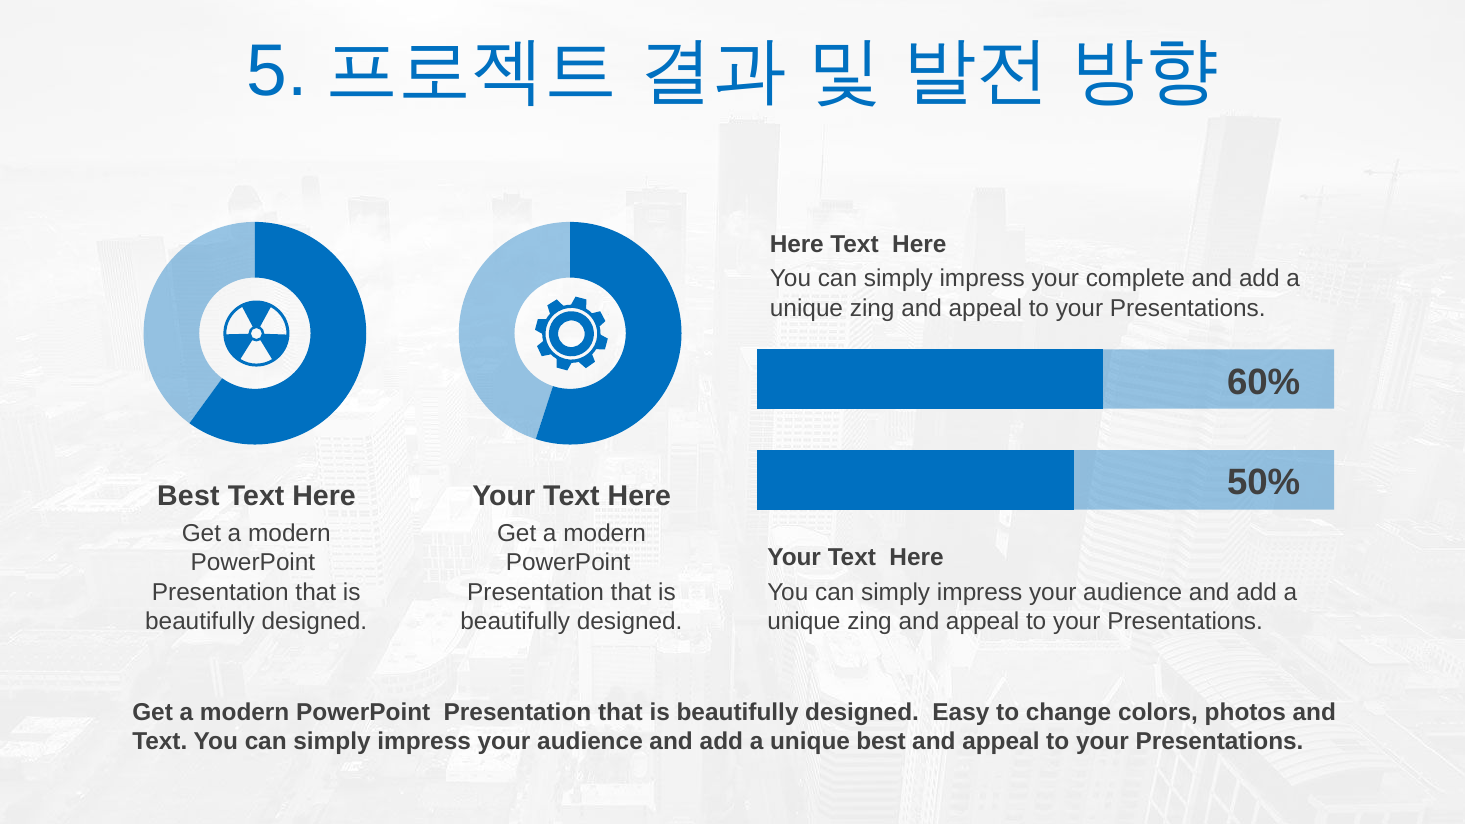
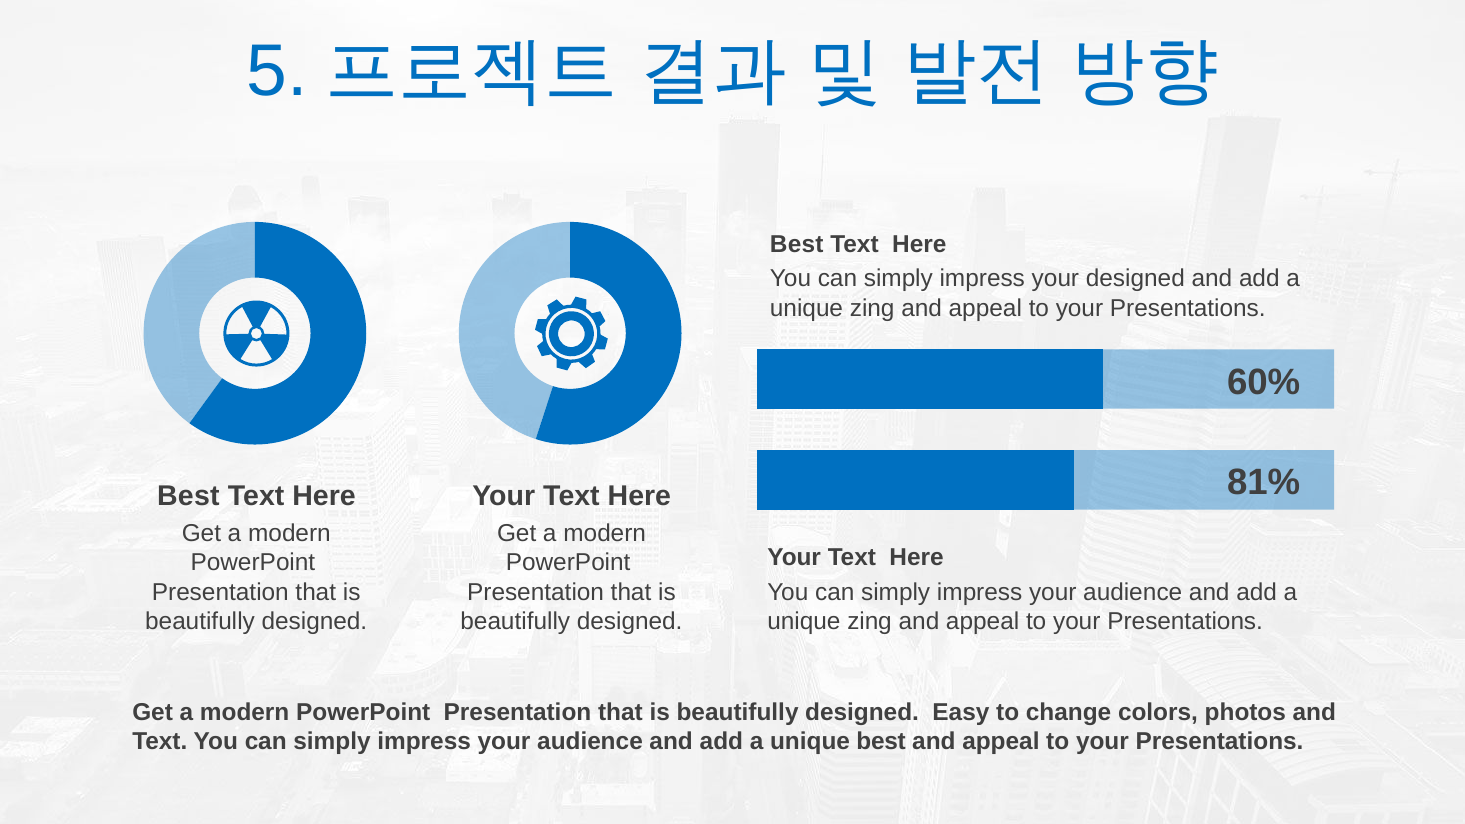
Here at (797, 244): Here -> Best
your complete: complete -> designed
50%: 50% -> 81%
